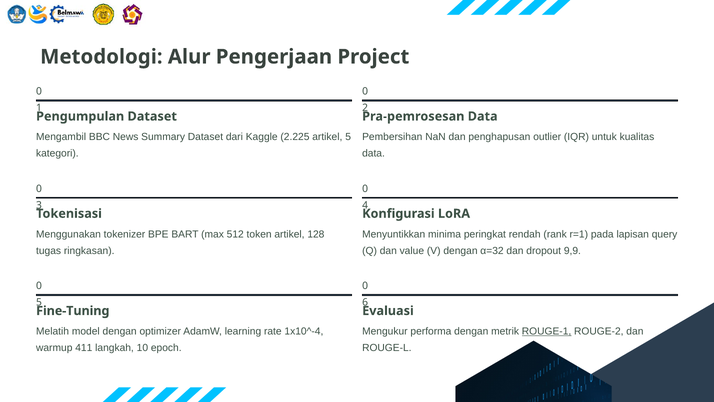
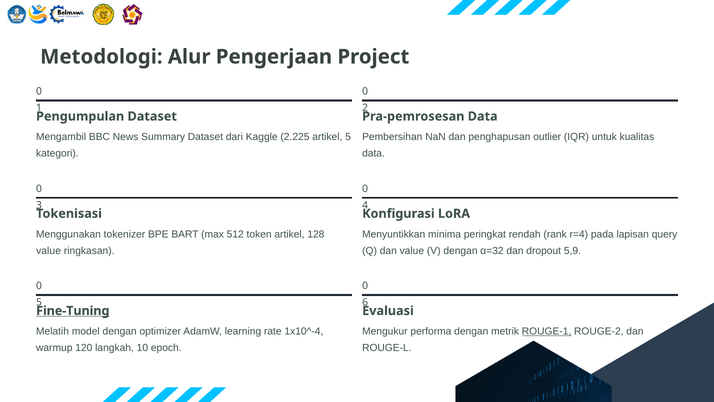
r=1: r=1 -> r=4
tugas at (49, 250): tugas -> value
9,9: 9,9 -> 5,9
Fine-Tuning underline: none -> present
411: 411 -> 120
